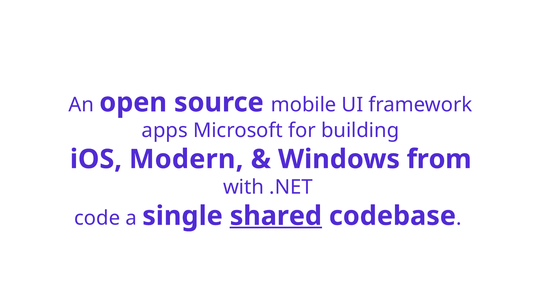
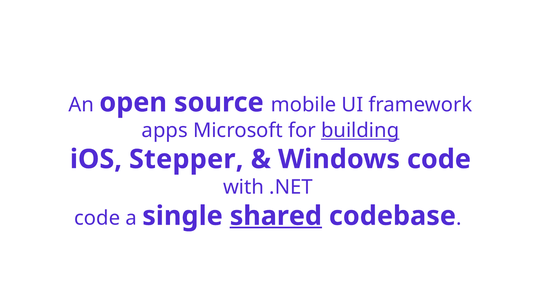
building underline: none -> present
Modern: Modern -> Stepper
Windows from: from -> code
